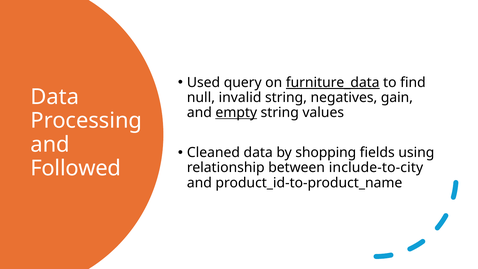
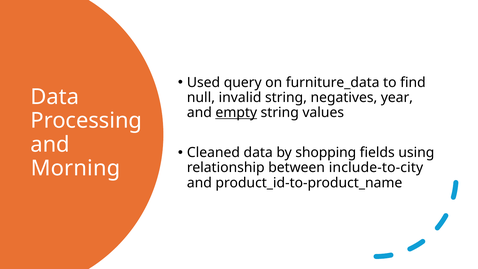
furniture_data underline: present -> none
gain: gain -> year
Followed: Followed -> Morning
